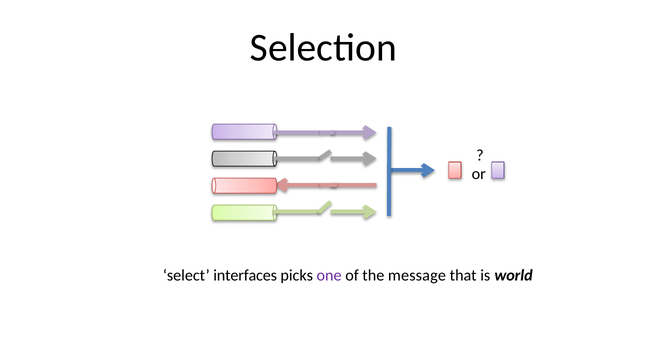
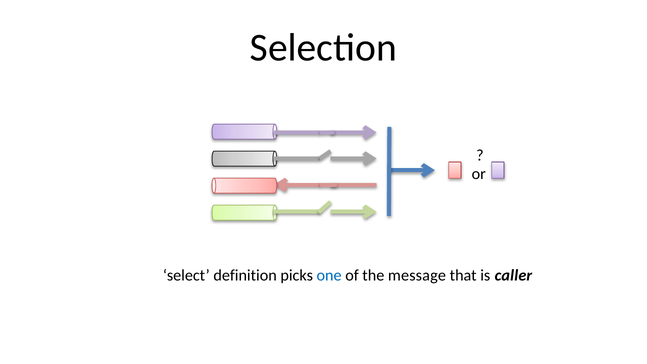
interfaces: interfaces -> definition
one colour: purple -> blue
world: world -> caller
